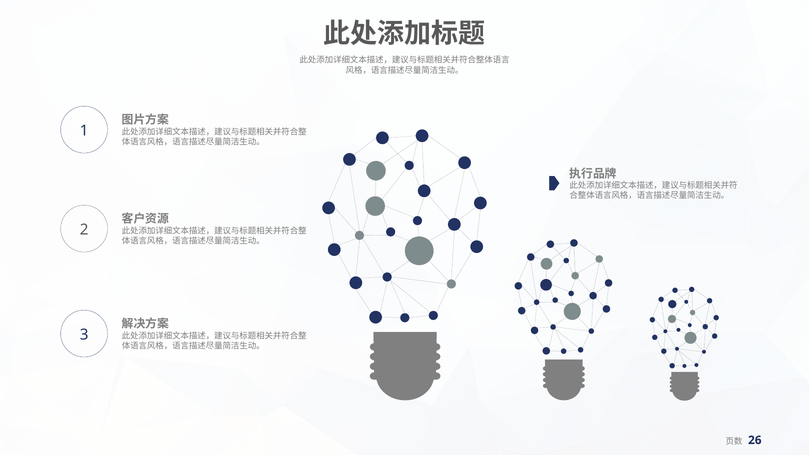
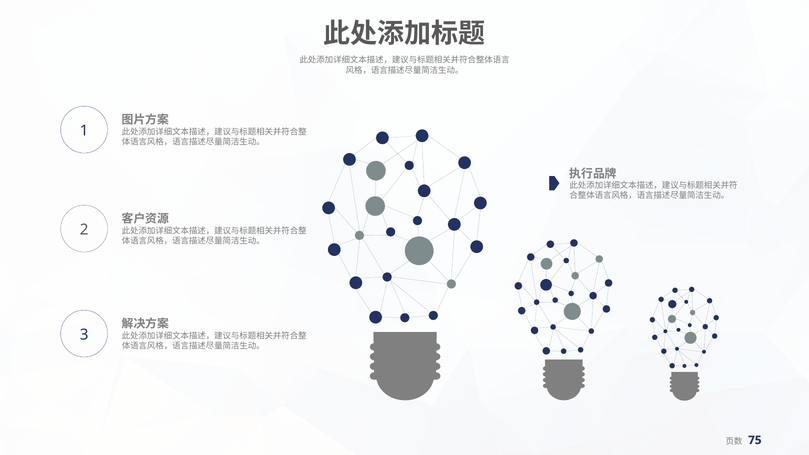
26: 26 -> 75
